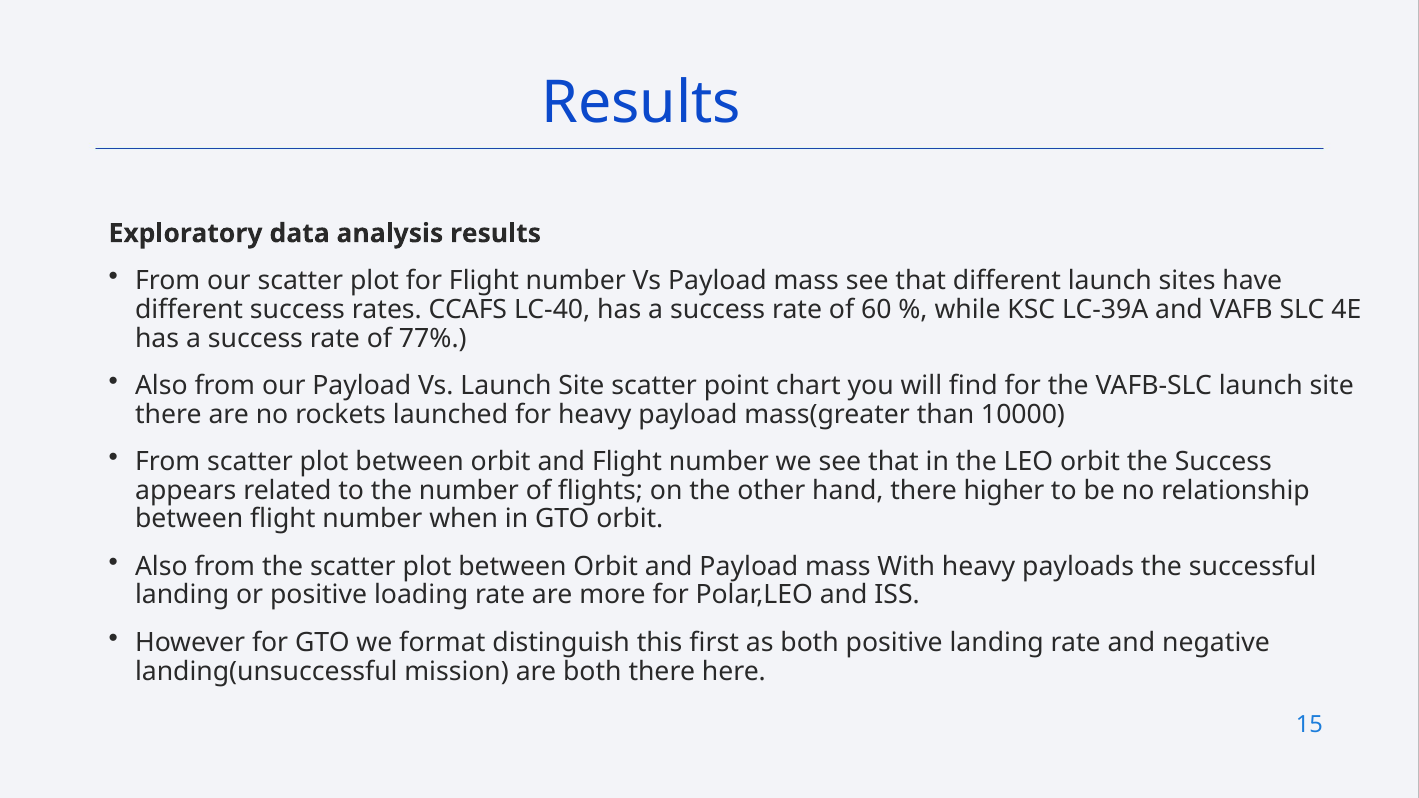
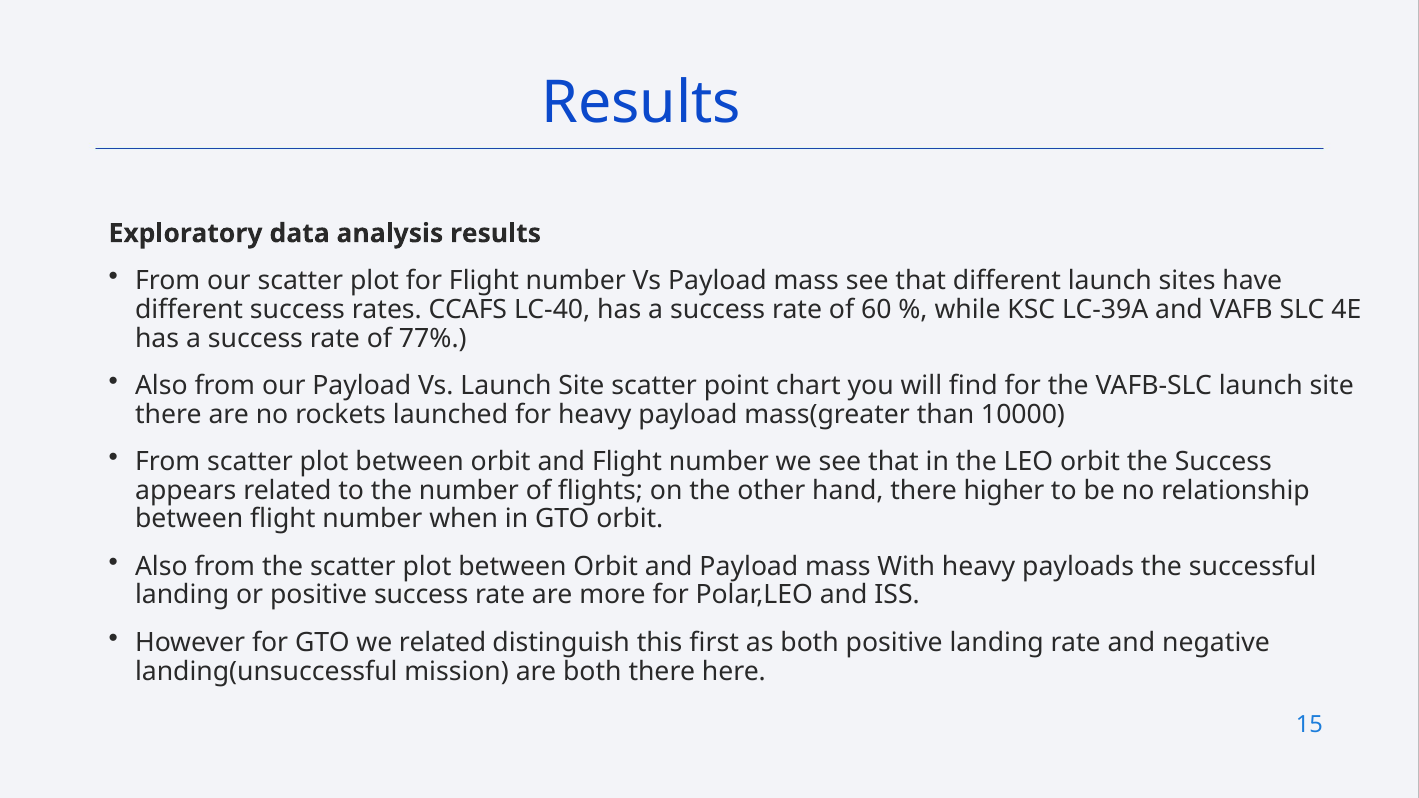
positive loading: loading -> success
we format: format -> related
